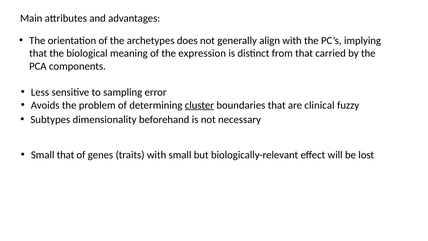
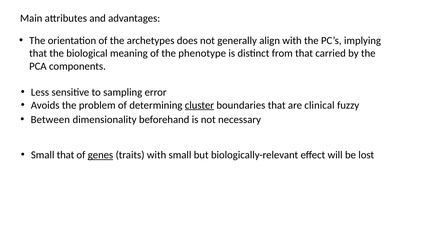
expression: expression -> phenotype
Subtypes: Subtypes -> Between
genes underline: none -> present
